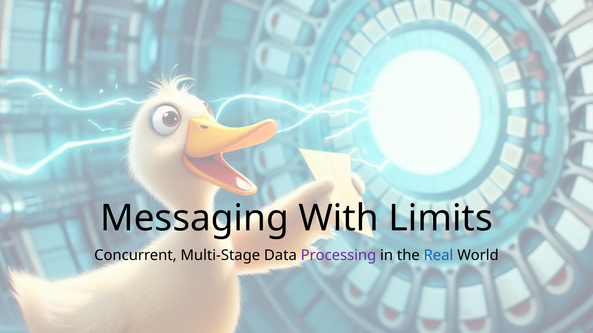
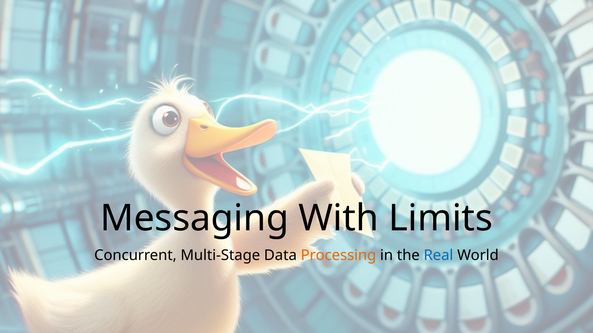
Processing colour: purple -> orange
